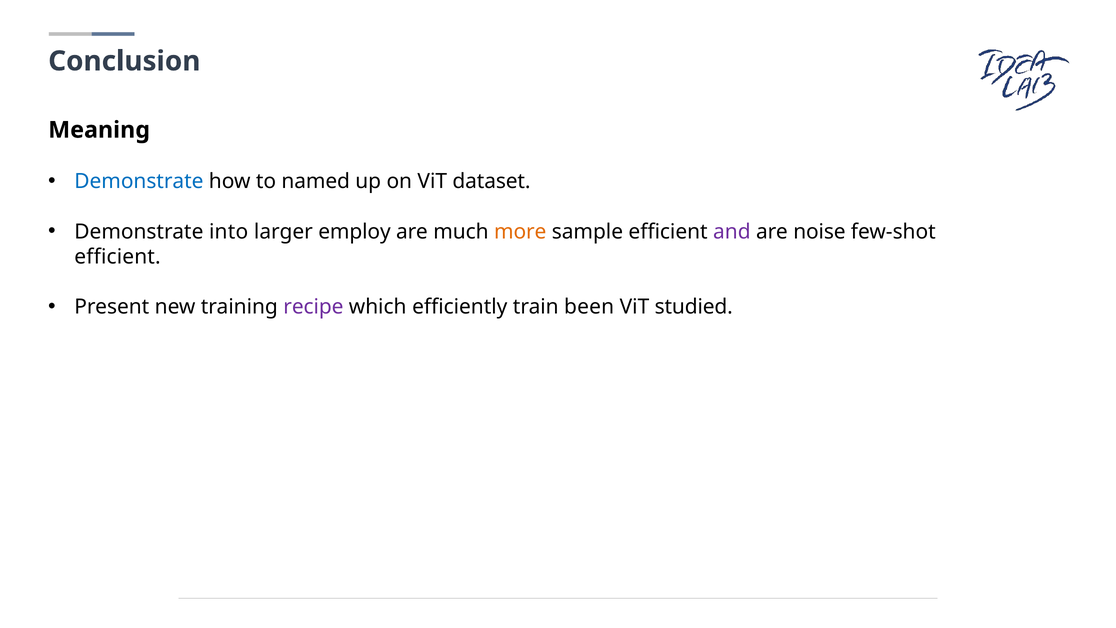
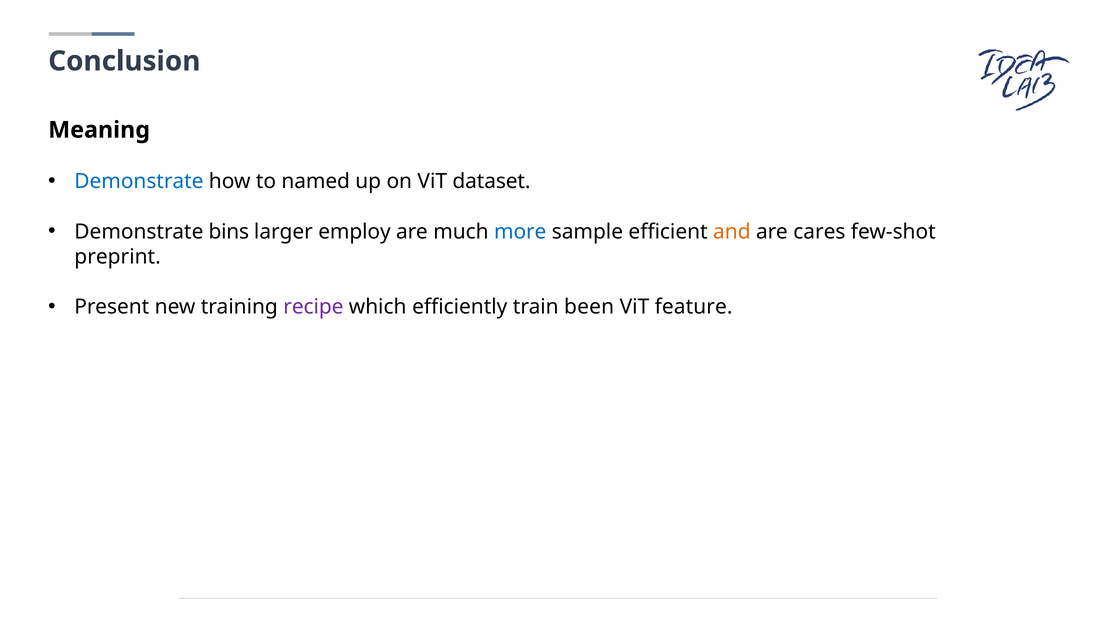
into: into -> bins
more colour: orange -> blue
and colour: purple -> orange
noise: noise -> cares
efficient at (118, 257): efficient -> preprint
studied: studied -> feature
